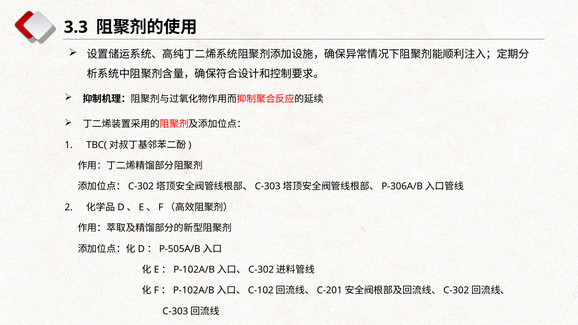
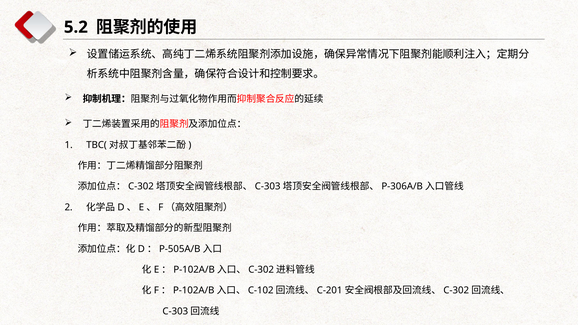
3.3: 3.3 -> 5.2
